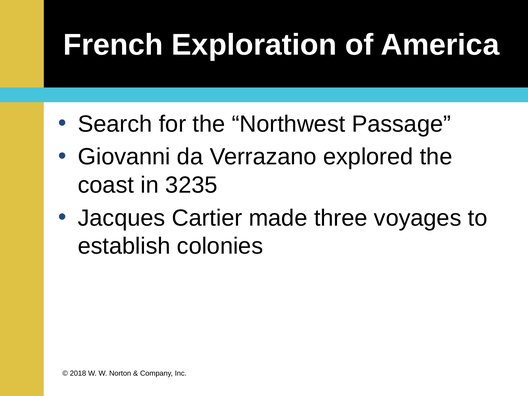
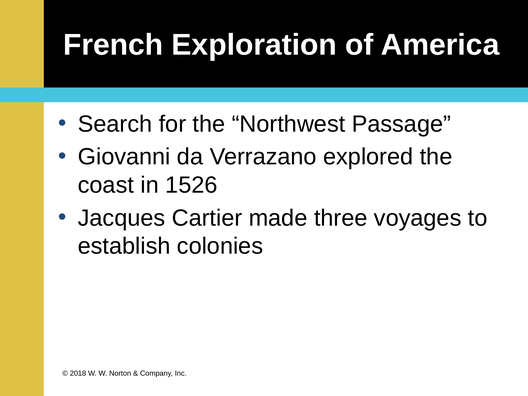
3235: 3235 -> 1526
